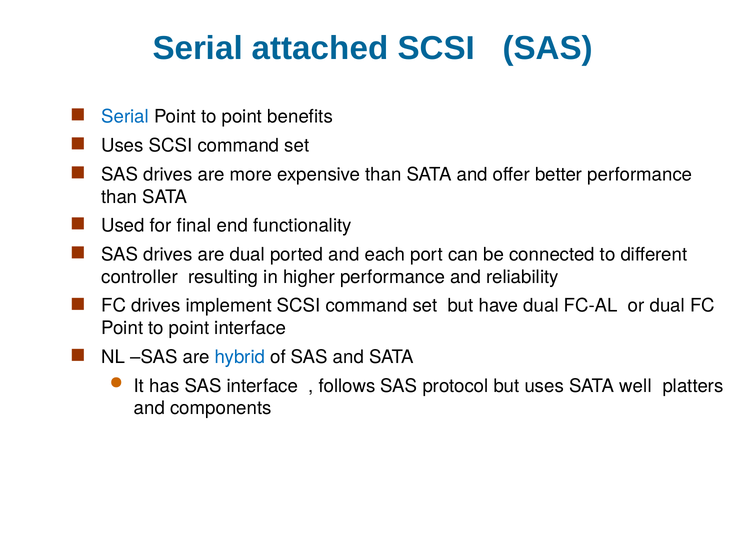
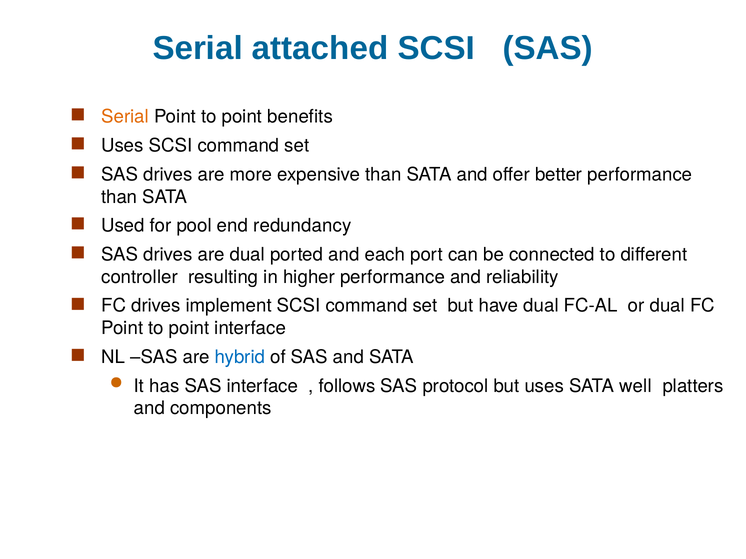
Serial at (125, 117) colour: blue -> orange
final: final -> pool
functionality: functionality -> redundancy
